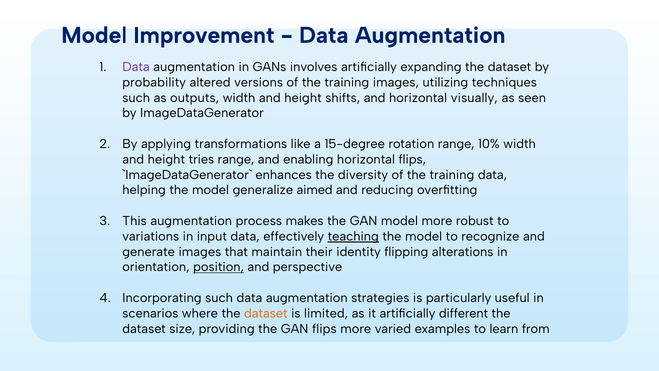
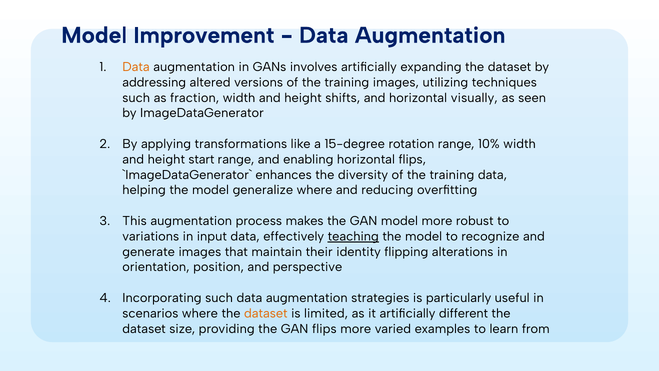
Data at (136, 67) colour: purple -> orange
probability: probability -> addressing
outputs: outputs -> fraction
tries: tries -> start
generalize aimed: aimed -> where
position underline: present -> none
